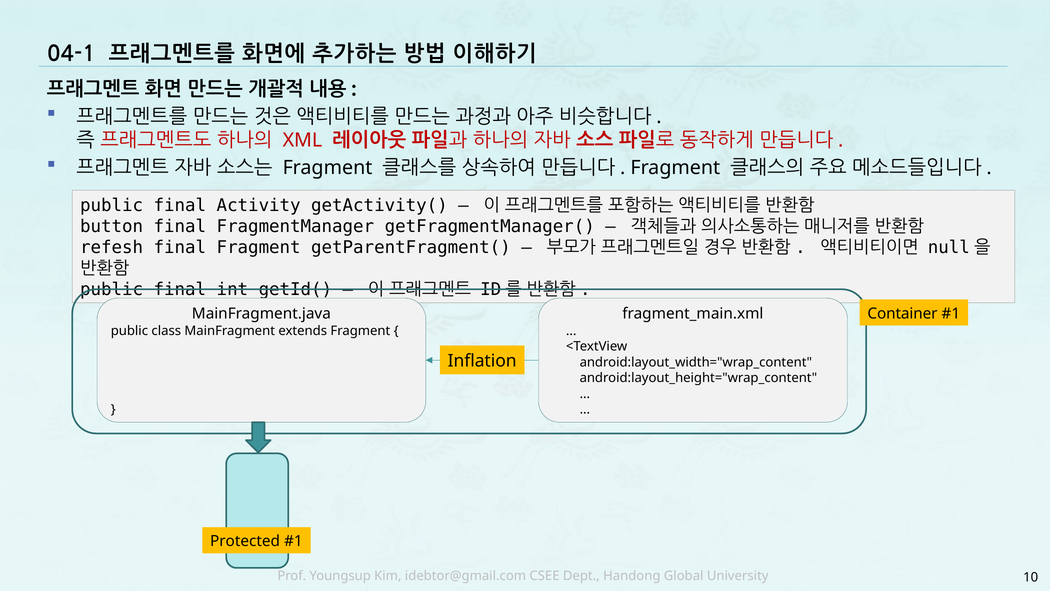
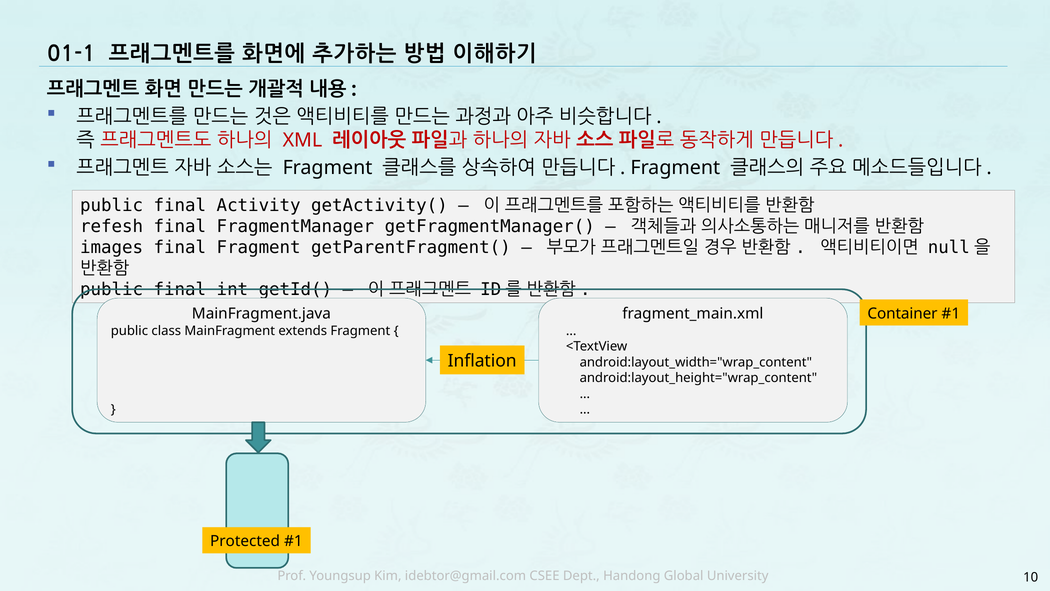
04-1: 04-1 -> 01-1
button: button -> refesh
refesh: refesh -> images
